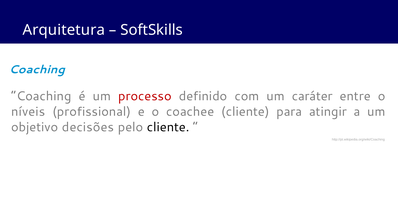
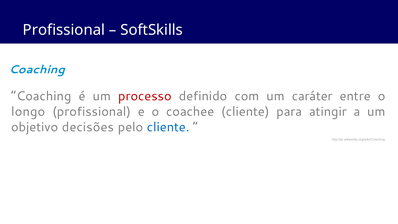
Arquitetura at (64, 30): Arquitetura -> Profissional
níveis: níveis -> longo
cliente at (168, 127) colour: black -> blue
